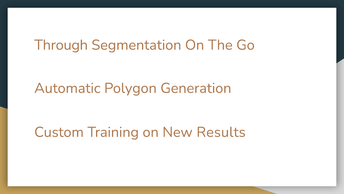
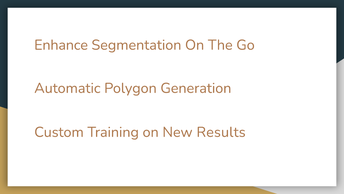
Through: Through -> Enhance
